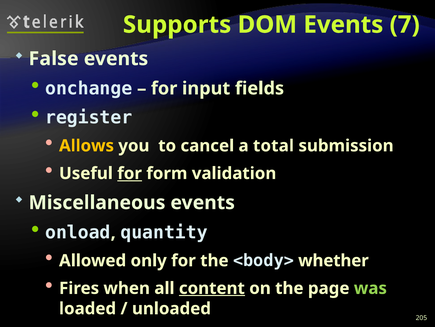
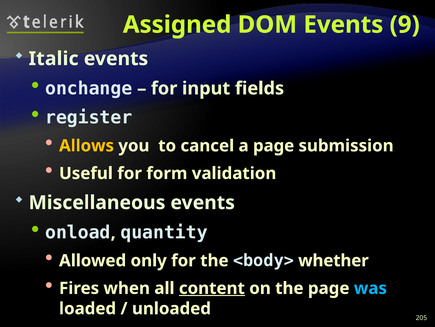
Supports: Supports -> Assigned
7: 7 -> 9
False: False -> Italic
a total: total -> page
for at (130, 173) underline: present -> none
was colour: light green -> light blue
